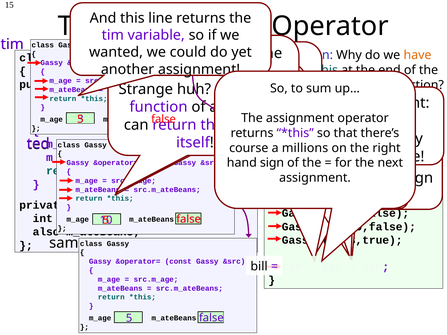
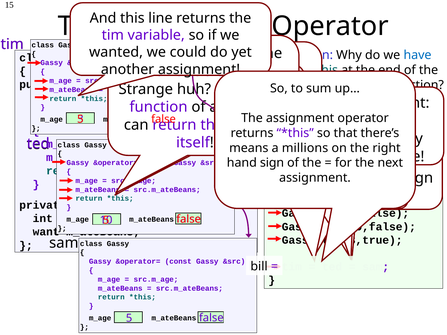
have colour: orange -> blue
course: course -> means
also: also -> want
